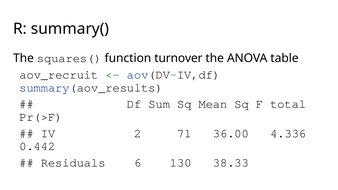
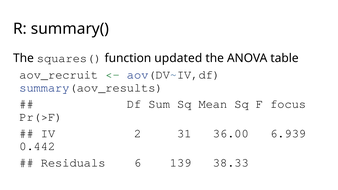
turnover: turnover -> updated
total: total -> focus
71: 71 -> 31
4.336: 4.336 -> 6.939
130: 130 -> 139
